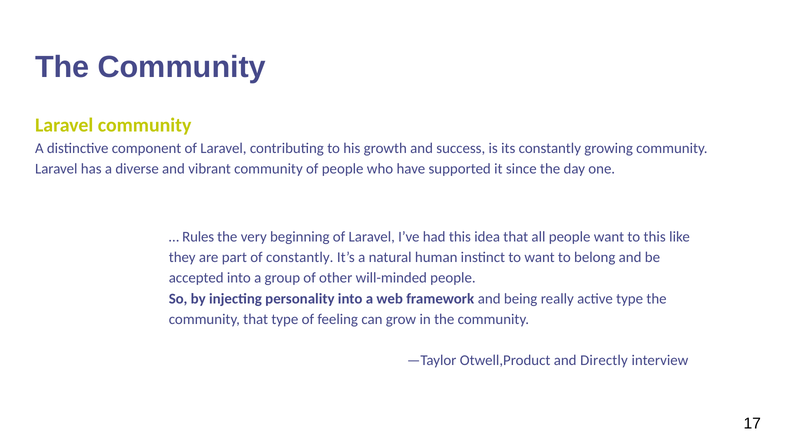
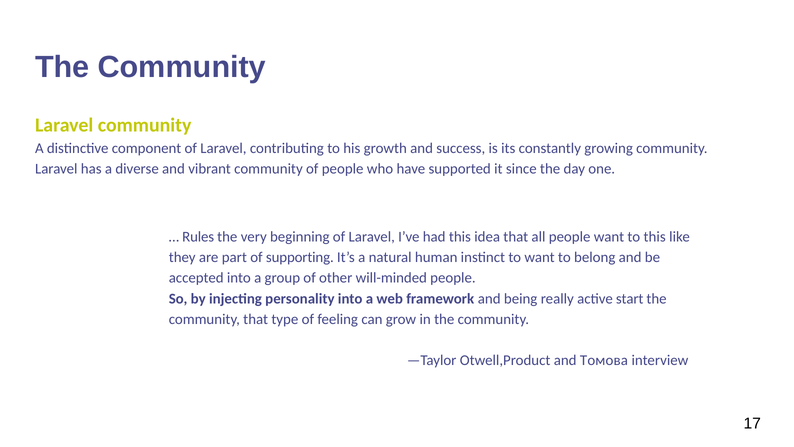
of constantly: constantly -> supporting
active type: type -> start
Directly: Directly -> Томова
